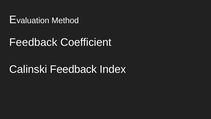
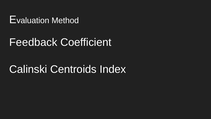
Calinski Feedback: Feedback -> Centroids
